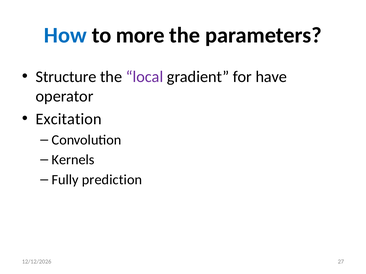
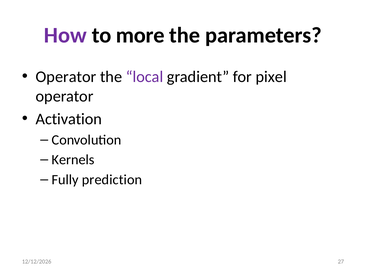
How colour: blue -> purple
Structure at (66, 77): Structure -> Operator
have: have -> pixel
Excitation: Excitation -> Activation
